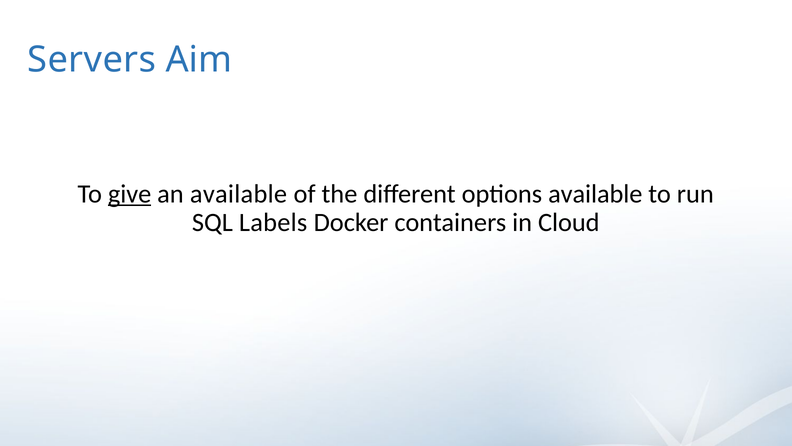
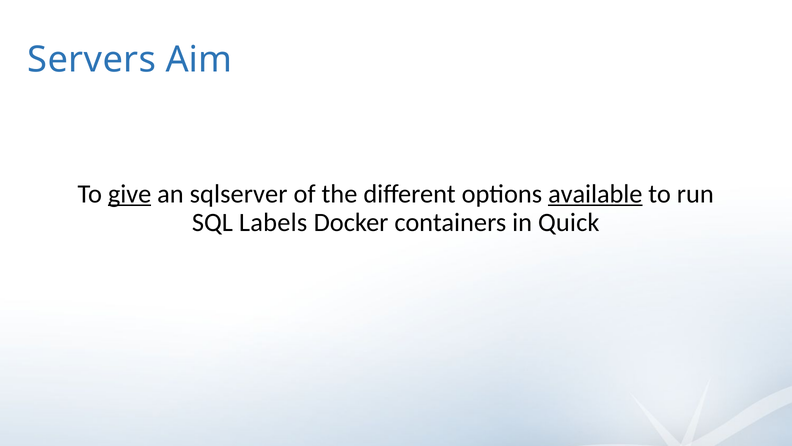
an available: available -> sqlserver
available at (595, 194) underline: none -> present
Cloud: Cloud -> Quick
